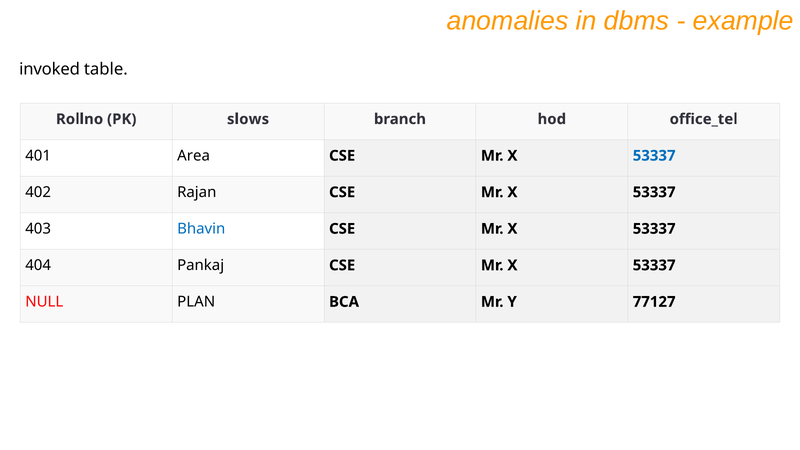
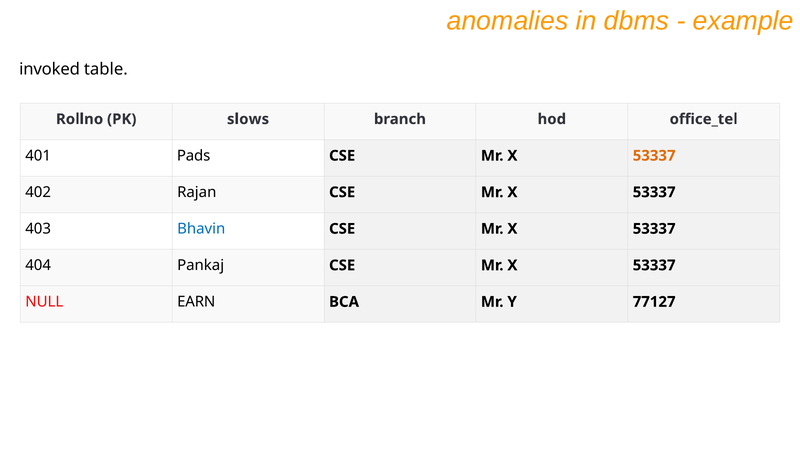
Area: Area -> Pads
53337 at (654, 156) colour: blue -> orange
PLAN: PLAN -> EARN
